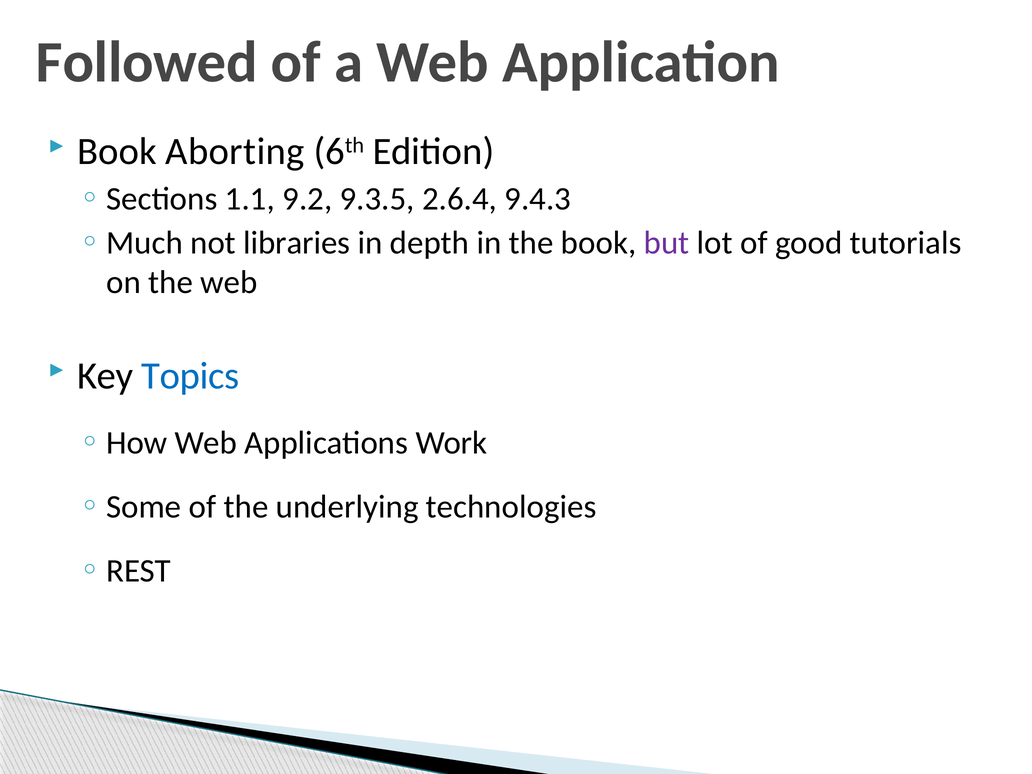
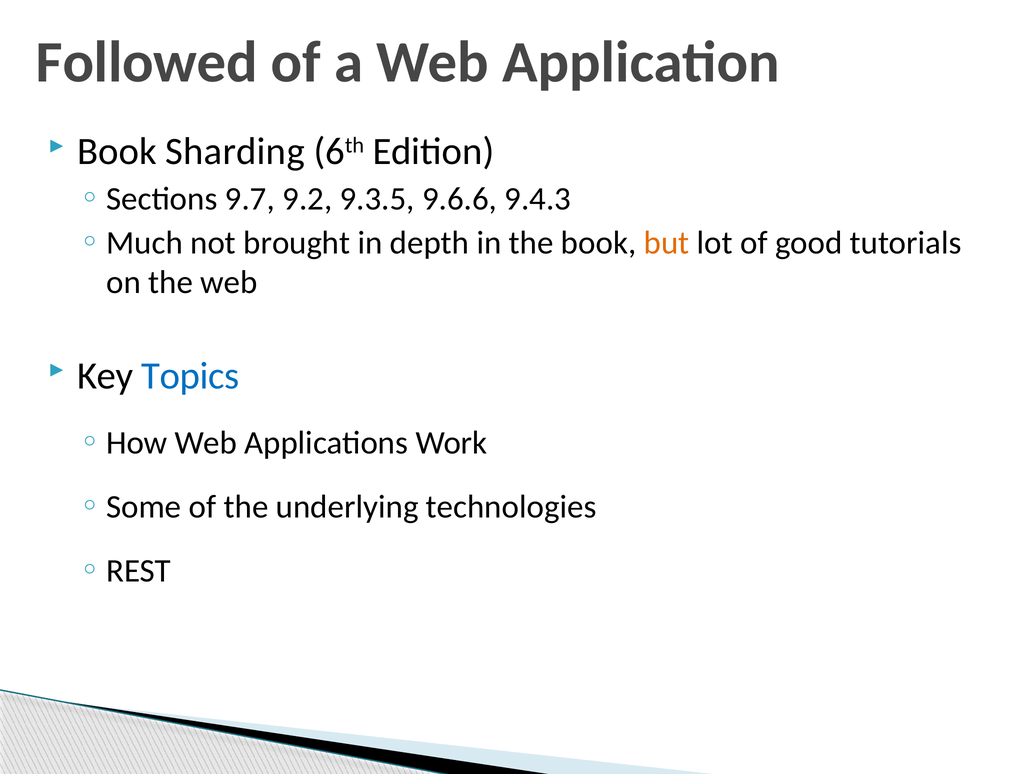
Aborting: Aborting -> Sharding
1.1: 1.1 -> 9.7
2.6.4: 2.6.4 -> 9.6.6
libraries: libraries -> brought
but colour: purple -> orange
